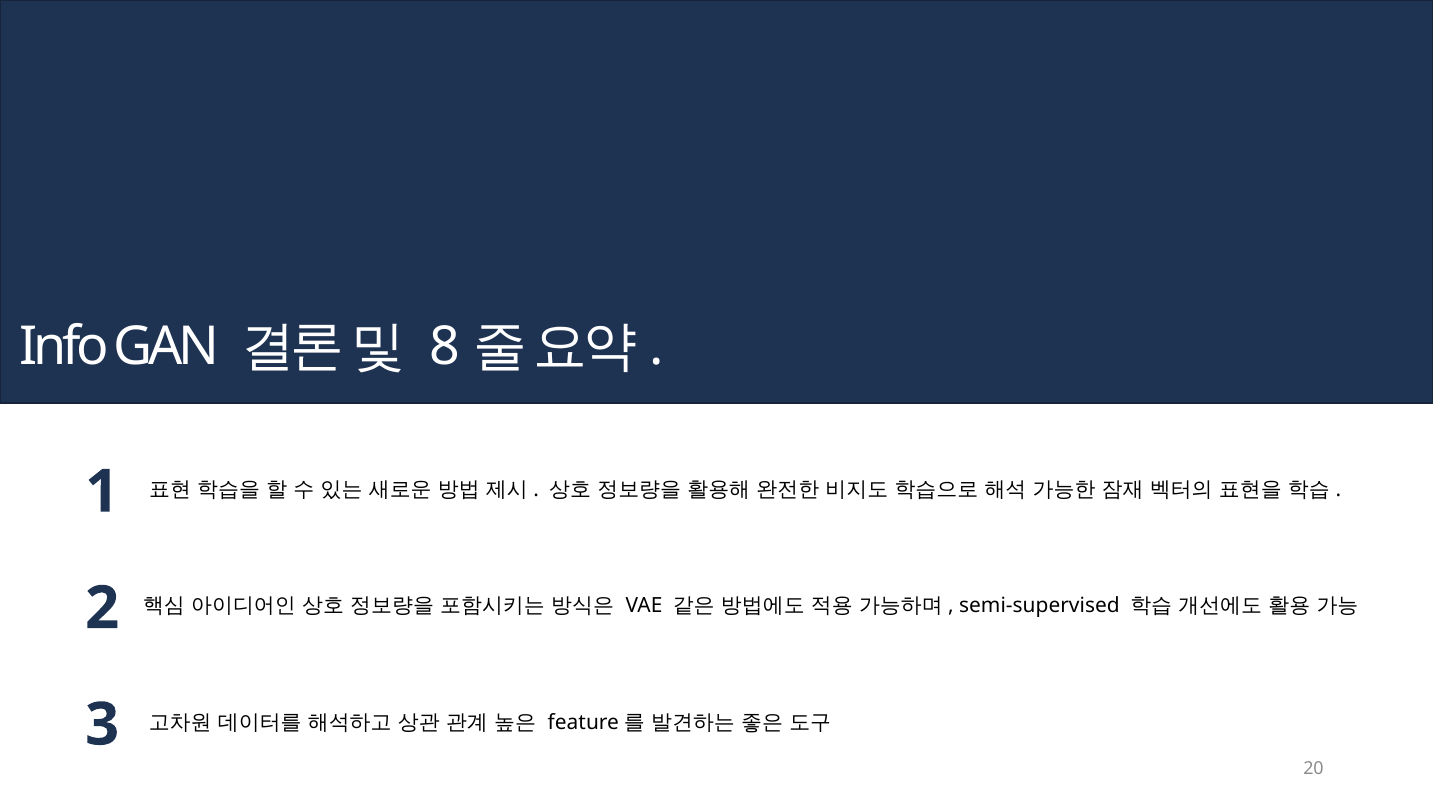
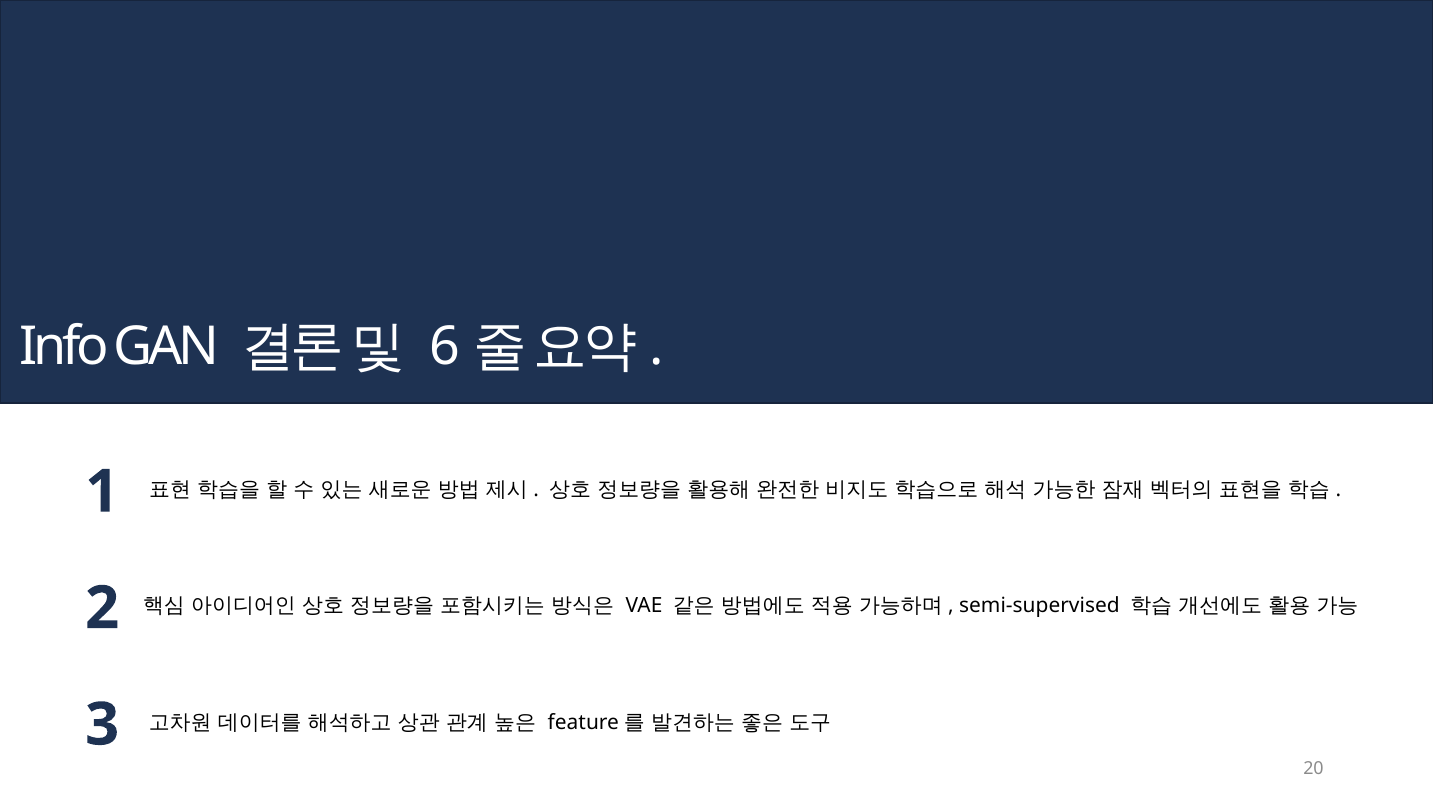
8: 8 -> 6
